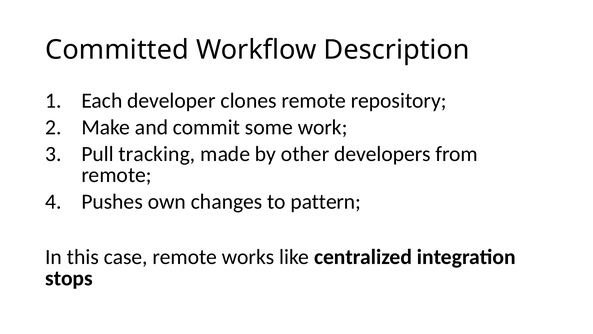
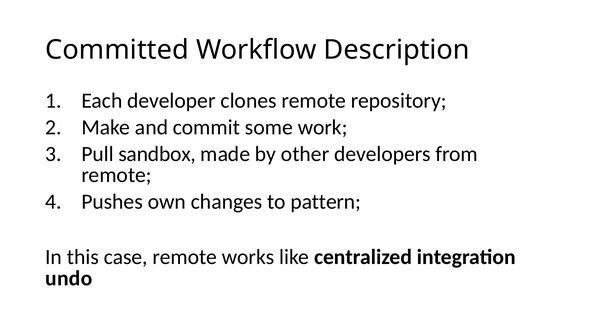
tracking: tracking -> sandbox
stops: stops -> undo
